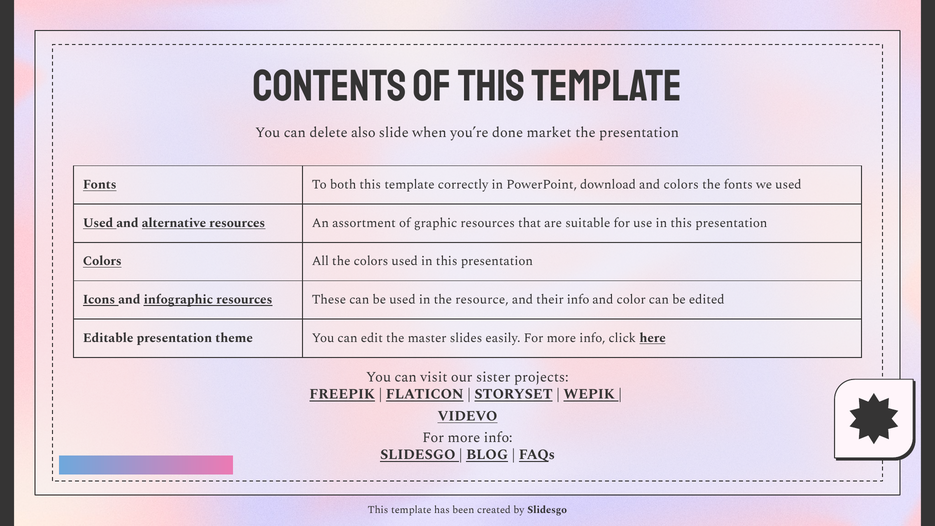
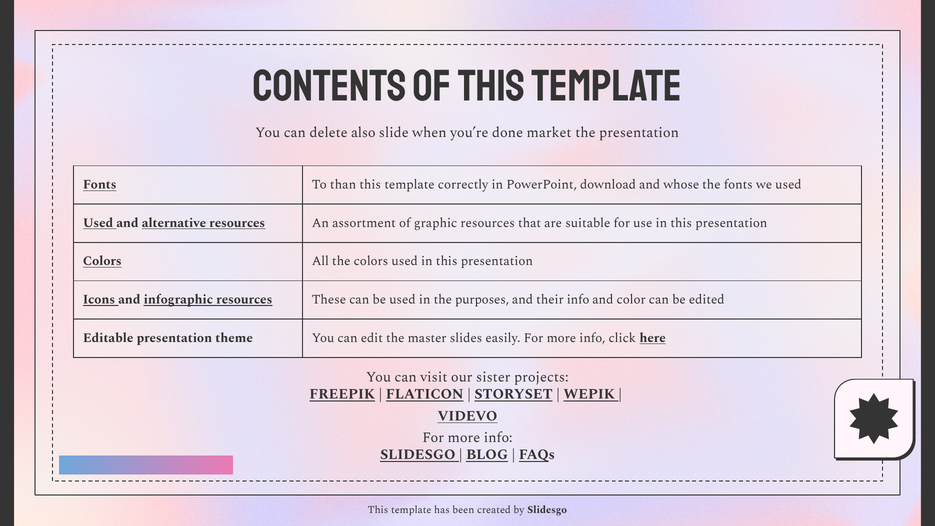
both: both -> than
and colors: colors -> whose
resource: resource -> purposes
